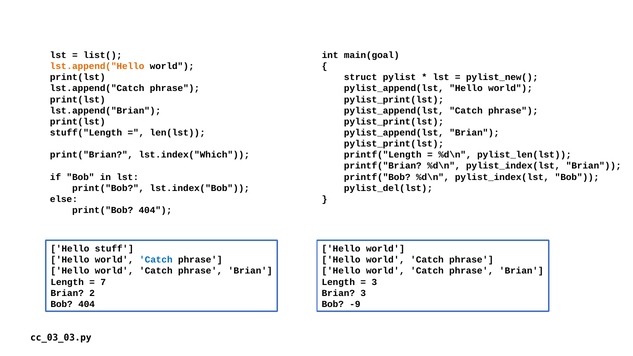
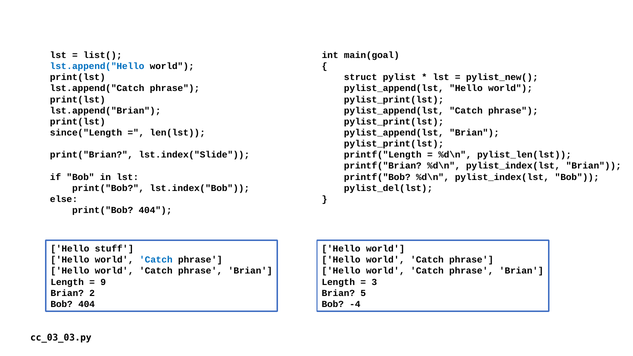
lst.append("Hello colour: orange -> blue
stuff("Length: stuff("Length -> since("Length
lst.index("Which: lst.index("Which -> lst.index("Slide
7: 7 -> 9
Brian 3: 3 -> 5
-9: -9 -> -4
